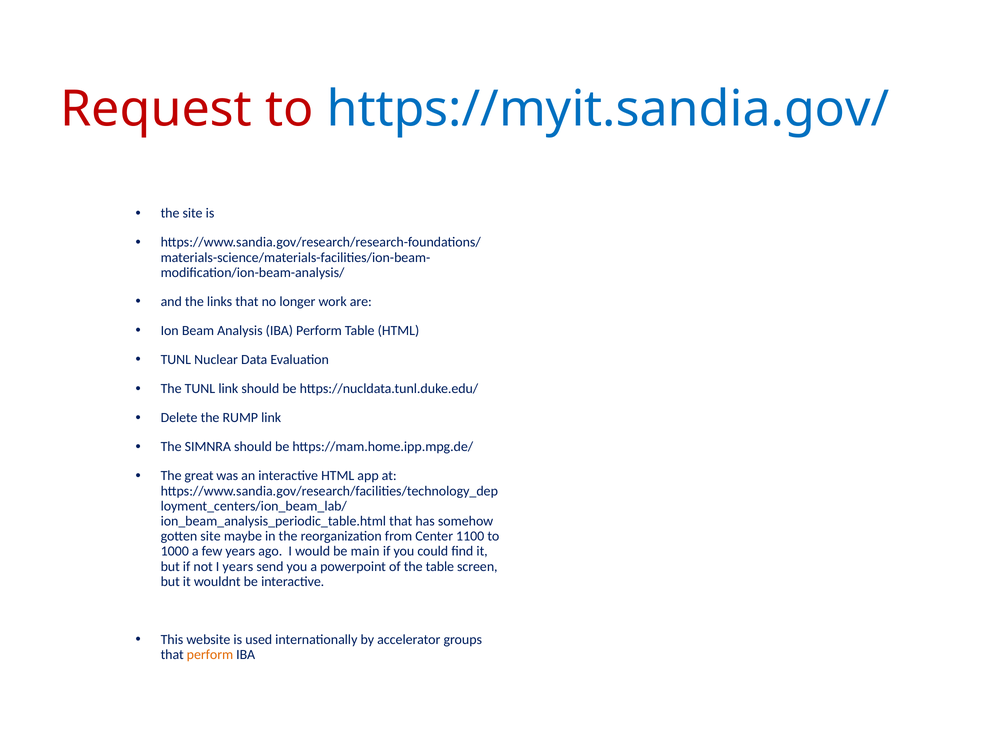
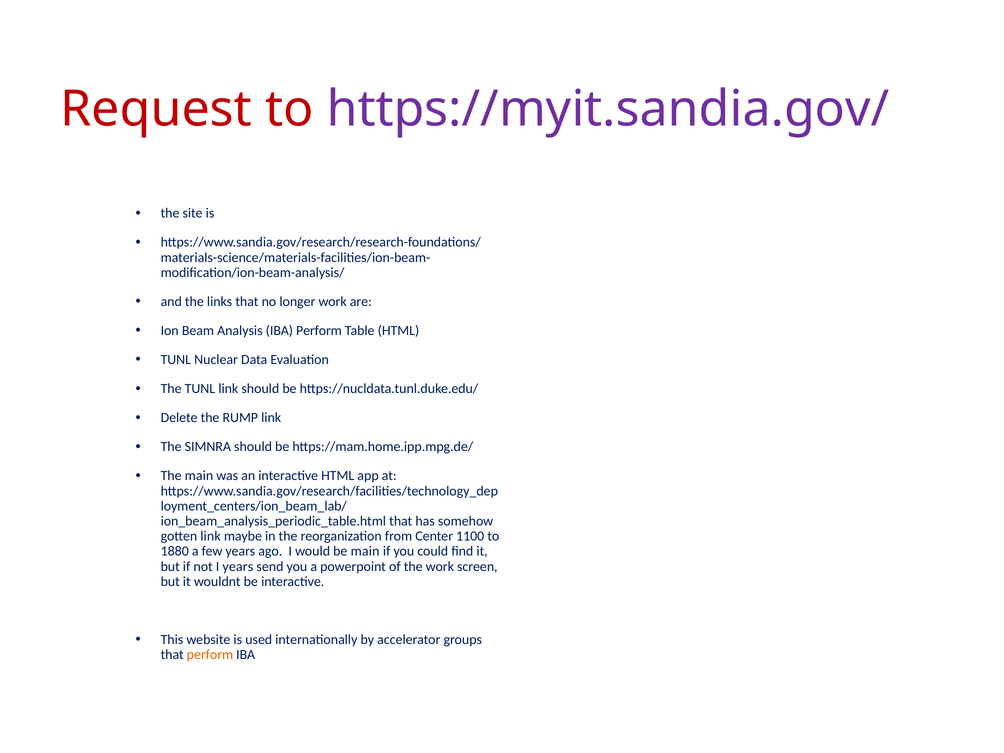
https://myit.sandia.gov/ colour: blue -> purple
The great: great -> main
gotten site: site -> link
1000: 1000 -> 1880
the table: table -> work
